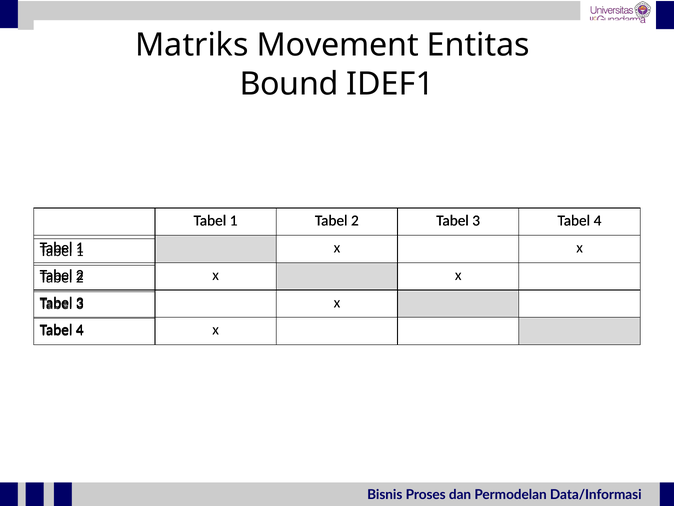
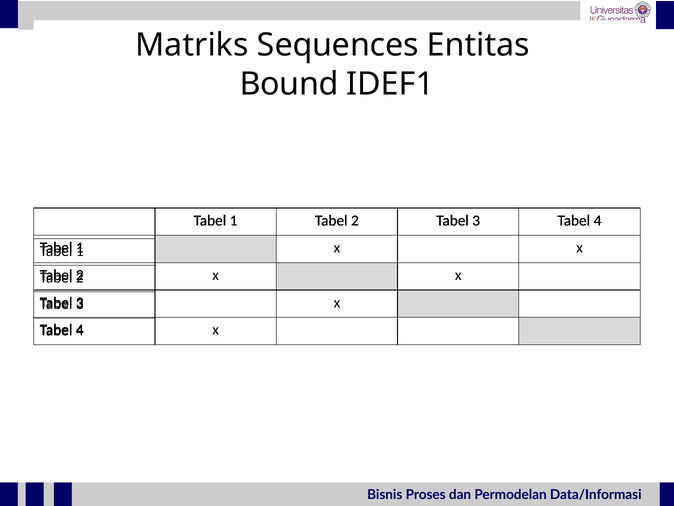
Movement: Movement -> Sequences
